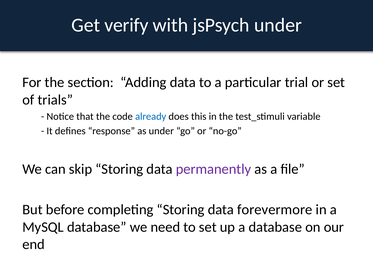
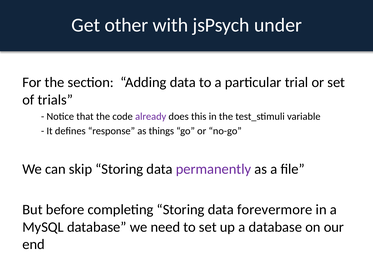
verify: verify -> other
already colour: blue -> purple
as under: under -> things
